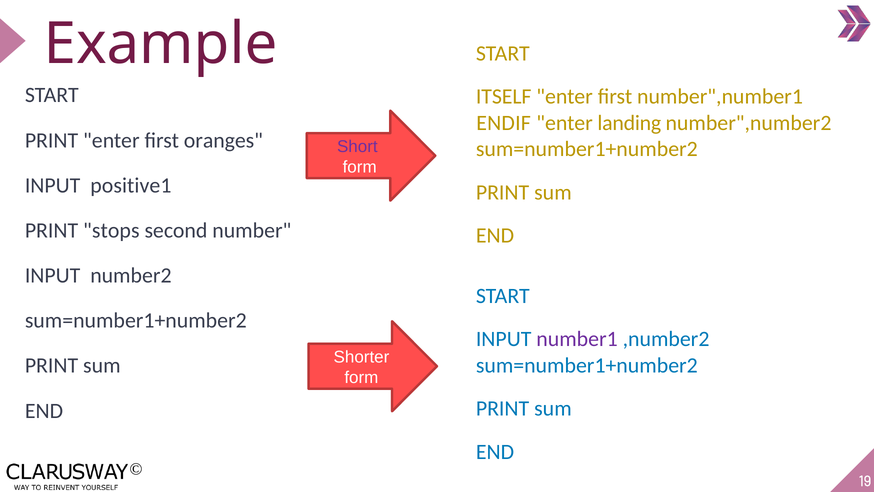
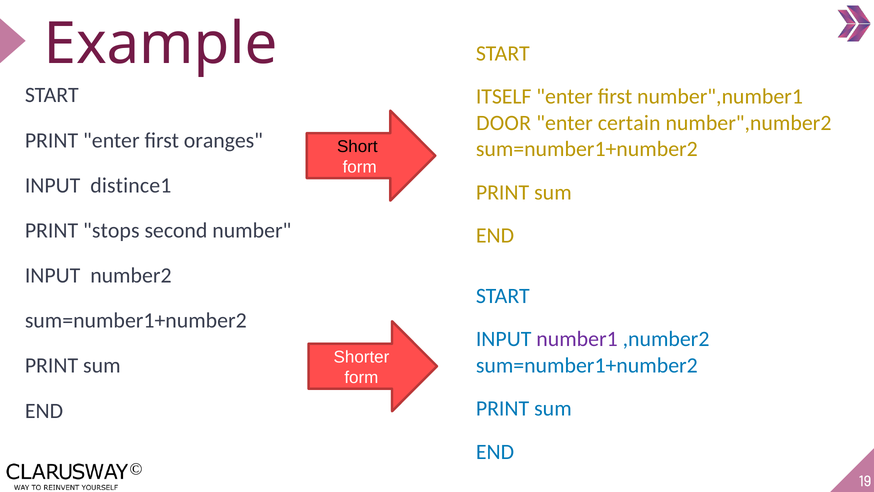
ENDIF: ENDIF -> DOOR
landing: landing -> certain
Short colour: purple -> black
positive1: positive1 -> distince1
